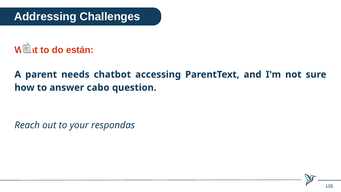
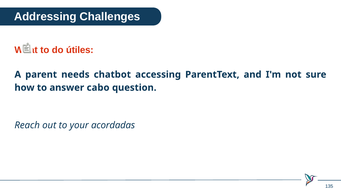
están: están -> útiles
respondas: respondas -> acordadas
